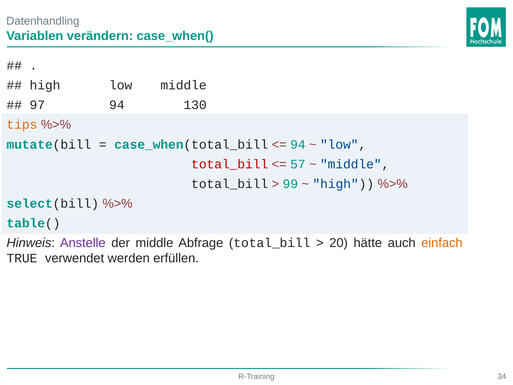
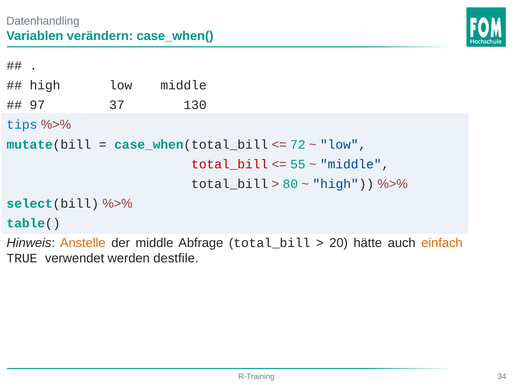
97 94: 94 -> 37
tips colour: orange -> blue
94 at (298, 144): 94 -> 72
57: 57 -> 55
99: 99 -> 80
Anstelle colour: purple -> orange
erfüllen: erfüllen -> destfile
